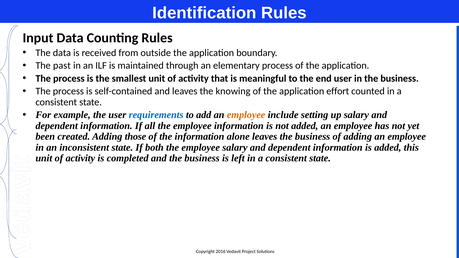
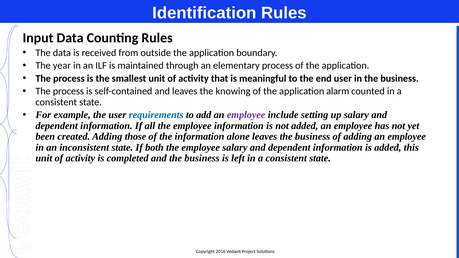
past: past -> year
effort: effort -> alarm
employee at (246, 115) colour: orange -> purple
